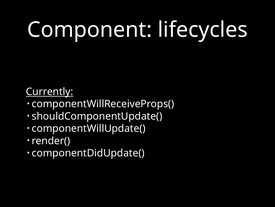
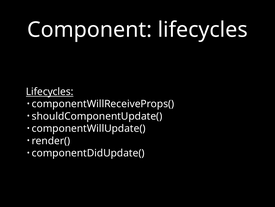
Currently at (50, 91): Currently -> Lifecycles
